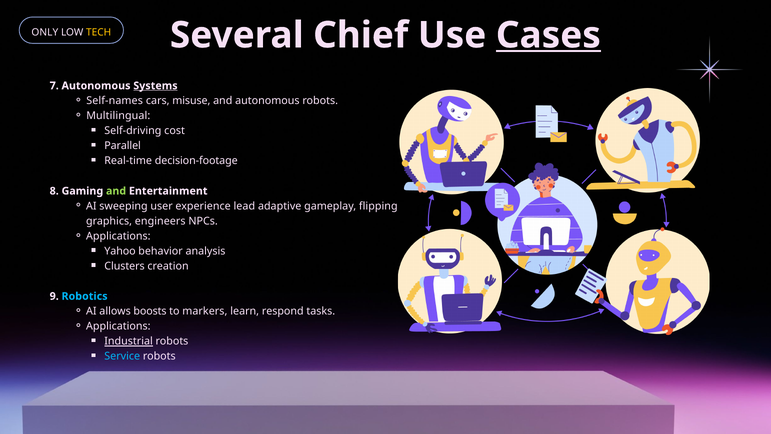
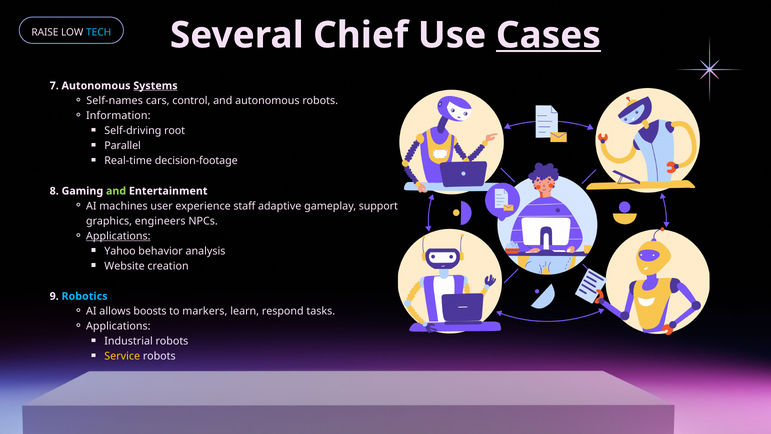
ONLY: ONLY -> RAISE
TECH colour: yellow -> light blue
misuse: misuse -> control
Multilingual: Multilingual -> Information
cost: cost -> root
sweeping: sweeping -> machines
lead: lead -> staff
flipping: flipping -> support
Applications at (118, 236) underline: none -> present
Clusters: Clusters -> Website
Industrial underline: present -> none
Service colour: light blue -> yellow
